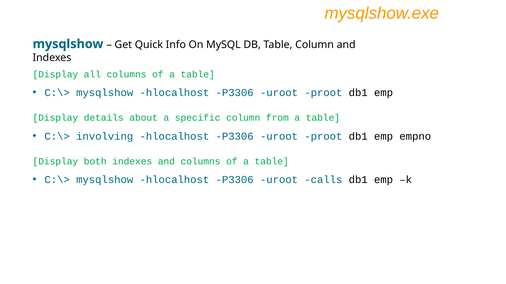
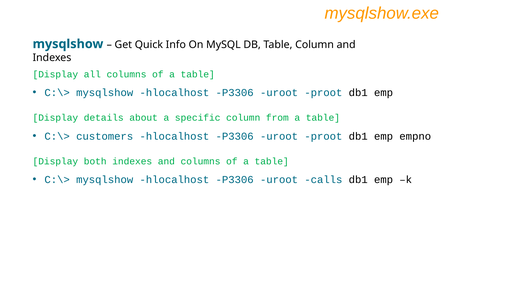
involving: involving -> customers
